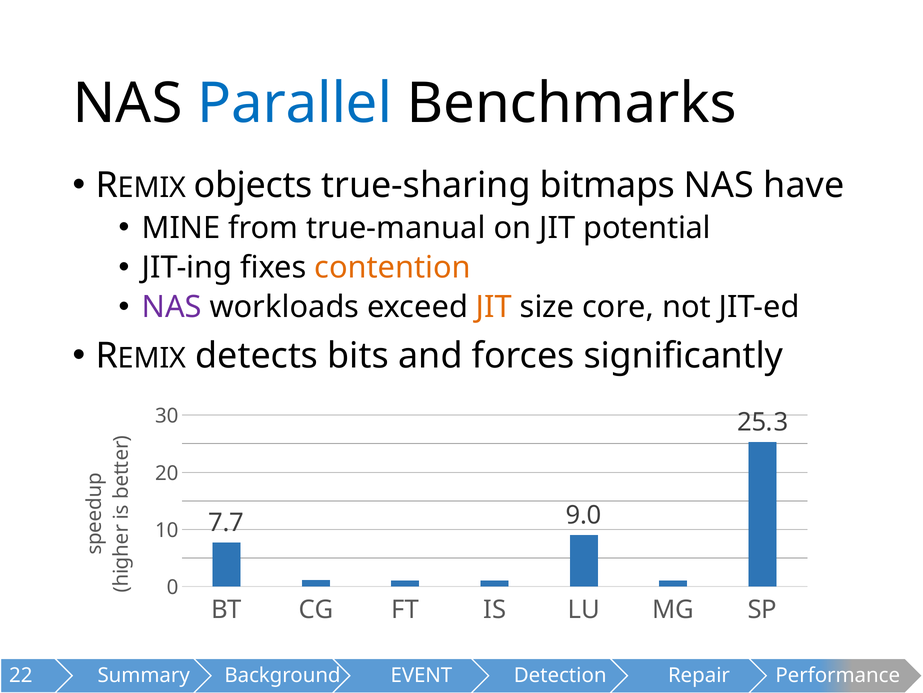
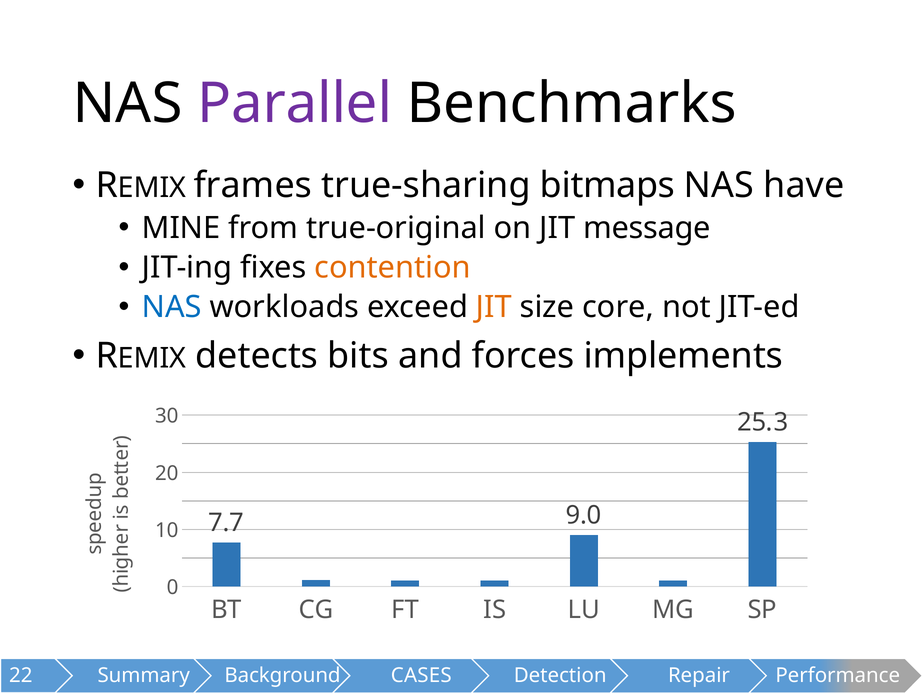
Parallel colour: blue -> purple
objects: objects -> frames
true-manual: true-manual -> true-original
potential: potential -> message
NAS at (172, 307) colour: purple -> blue
significantly: significantly -> implements
EVENT: EVENT -> CASES
